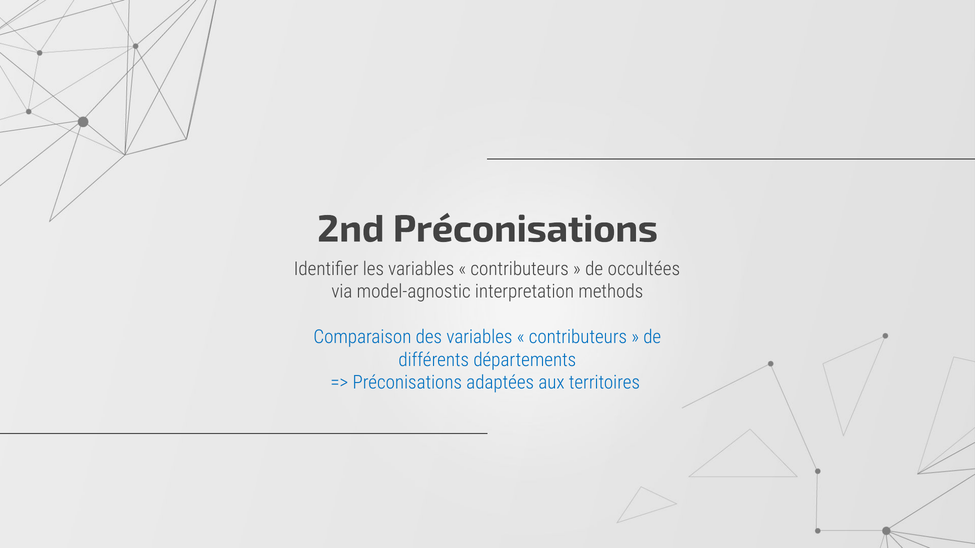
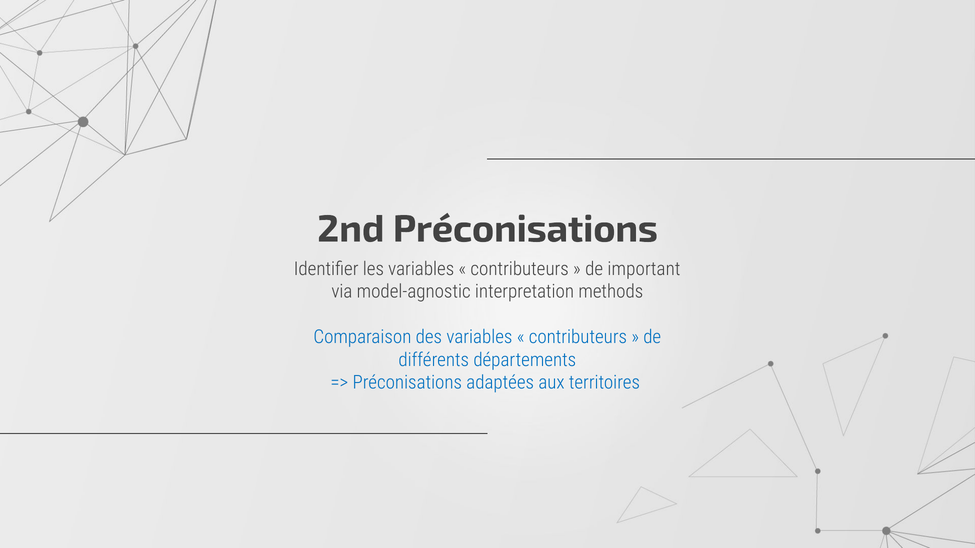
occultées: occultées -> important
